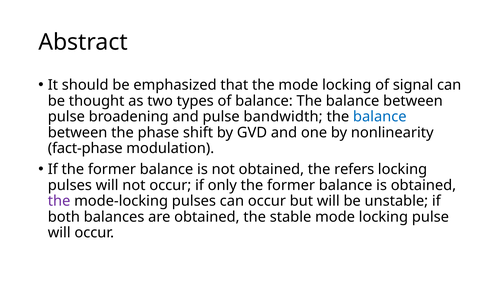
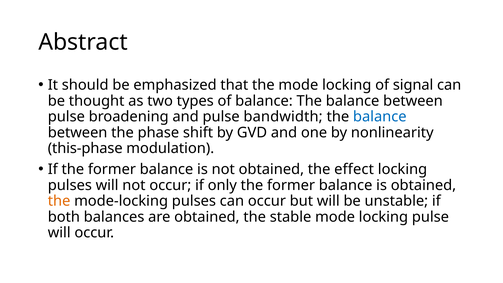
fact-phase: fact-phase -> this-phase
refers: refers -> effect
the at (59, 201) colour: purple -> orange
